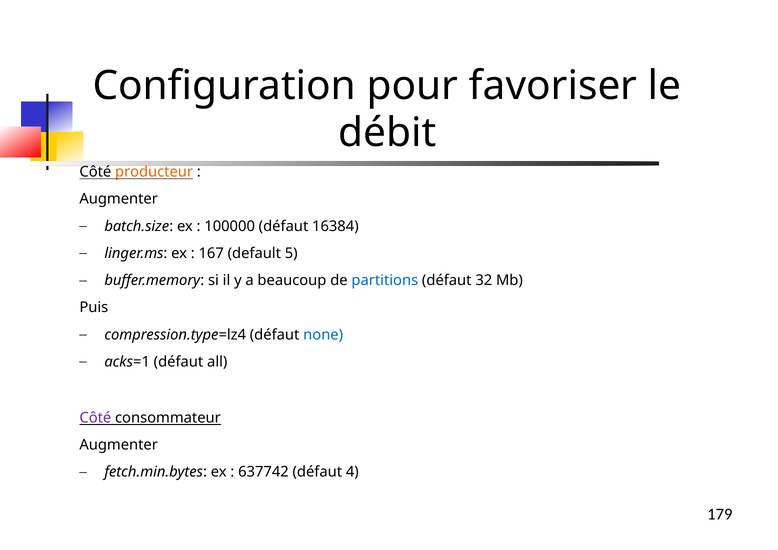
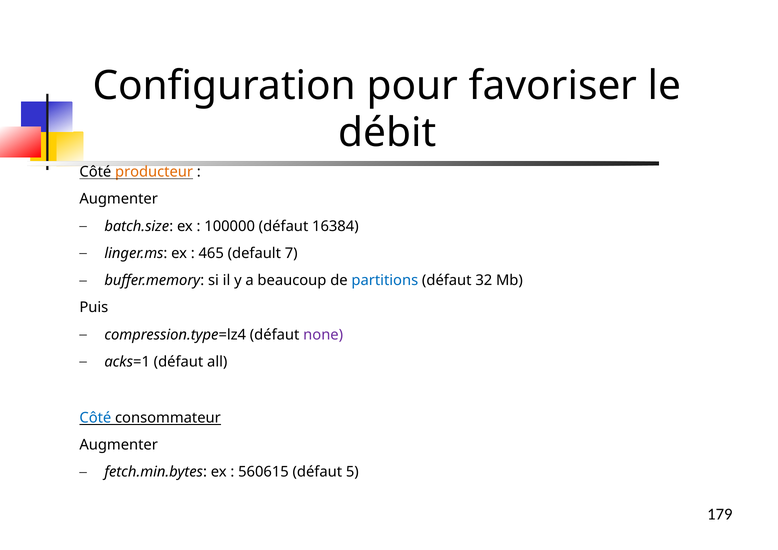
167: 167 -> 465
5: 5 -> 7
none colour: blue -> purple
Côté at (95, 418) colour: purple -> blue
637742: 637742 -> 560615
4: 4 -> 5
